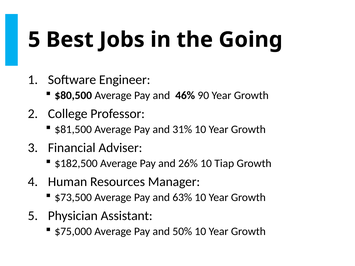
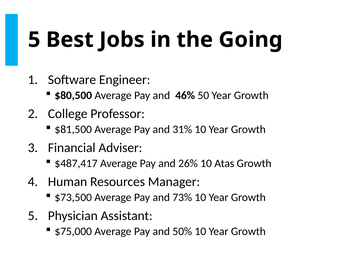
90: 90 -> 50
$182,500: $182,500 -> $487,417
Tiap: Tiap -> Atas
63%: 63% -> 73%
